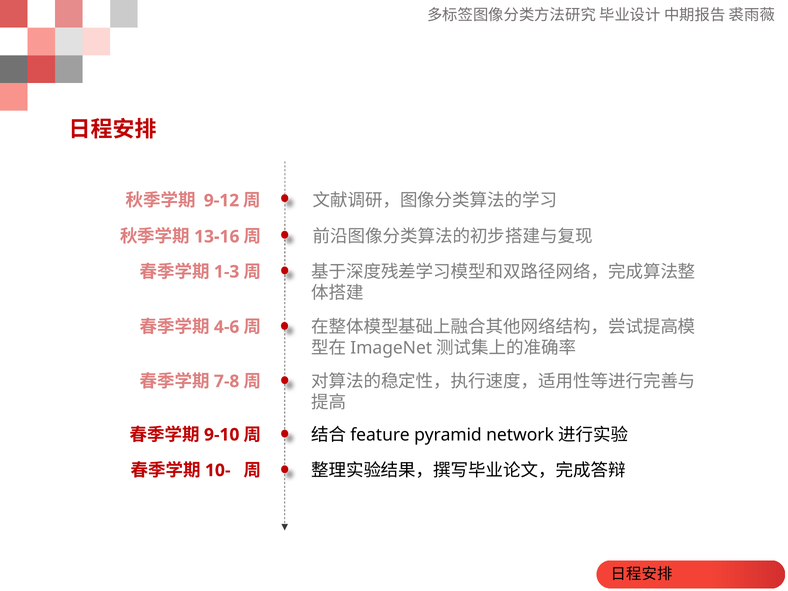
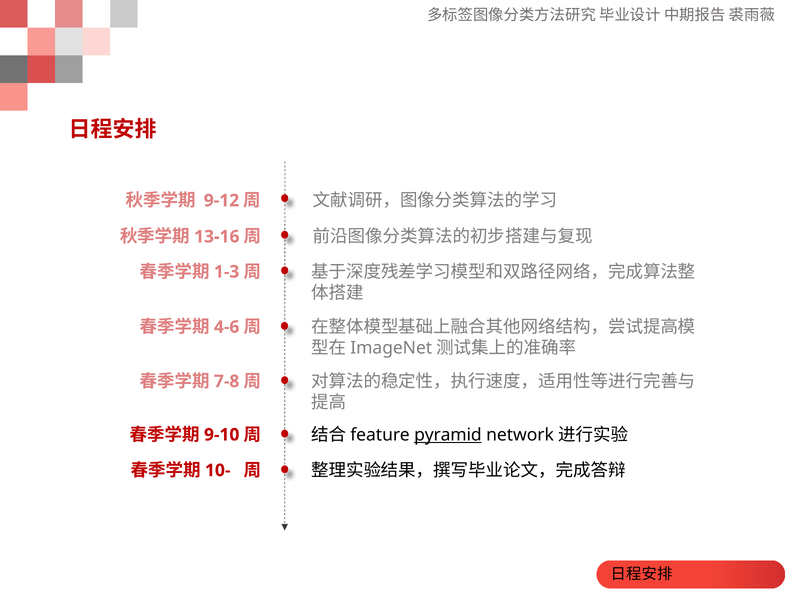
pyramid underline: none -> present
